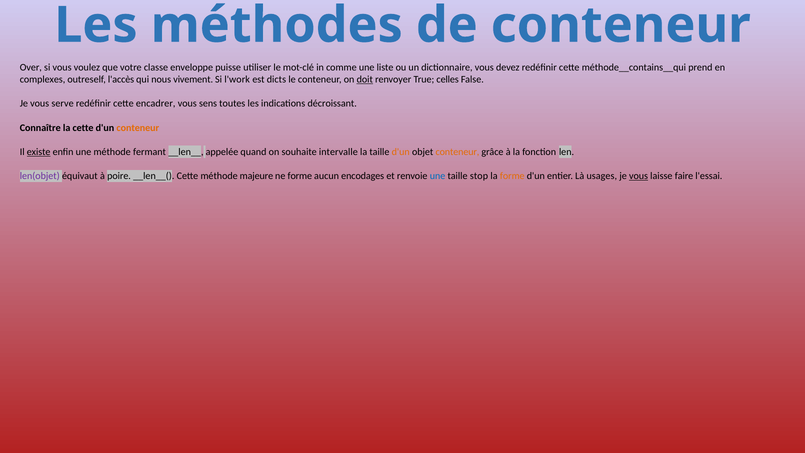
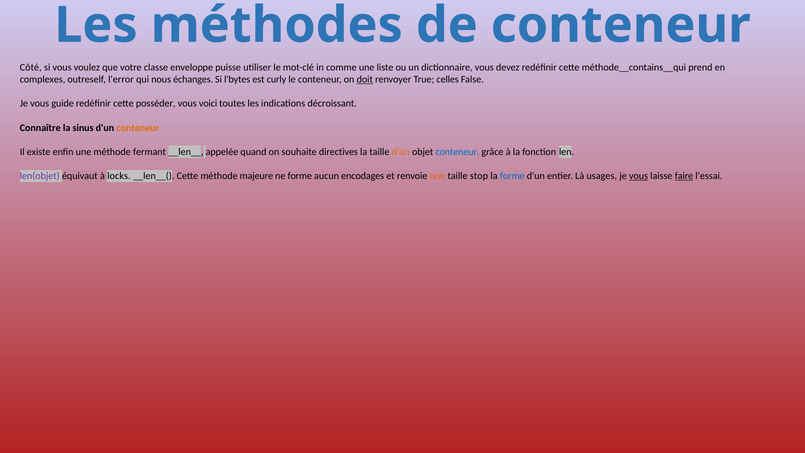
Over: Over -> Côté
l'accès: l'accès -> l'error
vivement: vivement -> échanges
l'work: l'work -> l'bytes
dicts: dicts -> curly
serve: serve -> guide
encadrer: encadrer -> posséder
sens: sens -> voici
la cette: cette -> sinus
existe underline: present -> none
intervalle: intervalle -> directives
conteneur at (457, 152) colour: orange -> blue
poire: poire -> locks
une at (438, 176) colour: blue -> orange
forme at (512, 176) colour: orange -> blue
faire underline: none -> present
